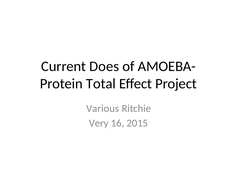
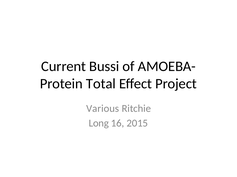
Does: Does -> Bussi
Very: Very -> Long
